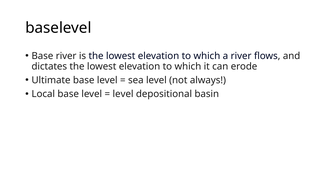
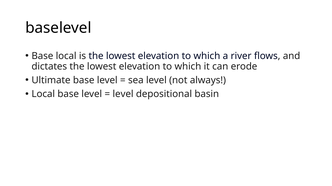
Base river: river -> local
